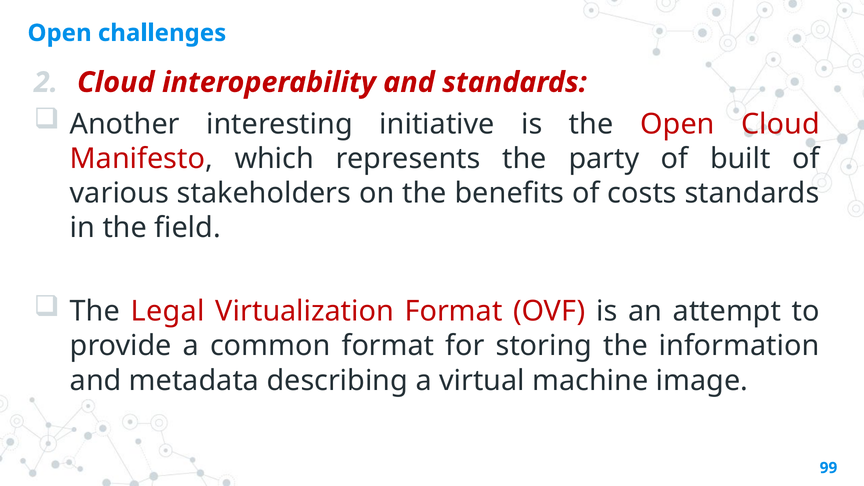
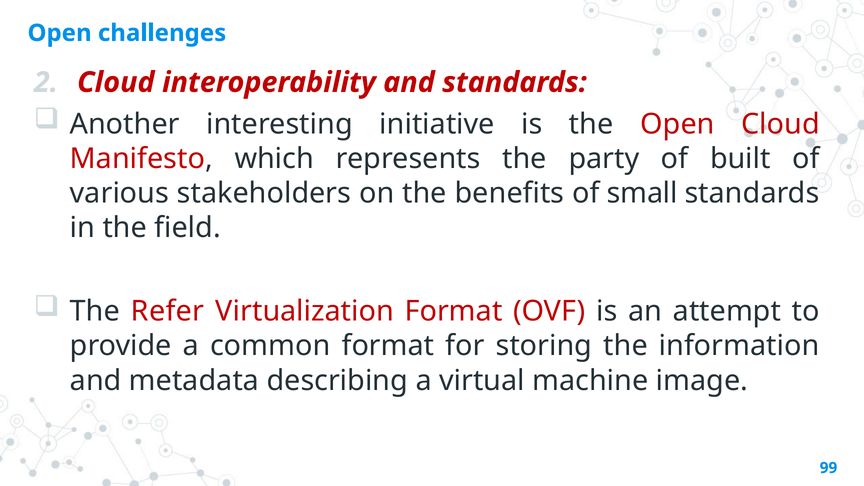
costs: costs -> small
Legal: Legal -> Refer
